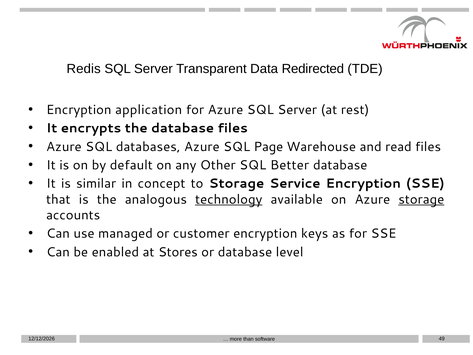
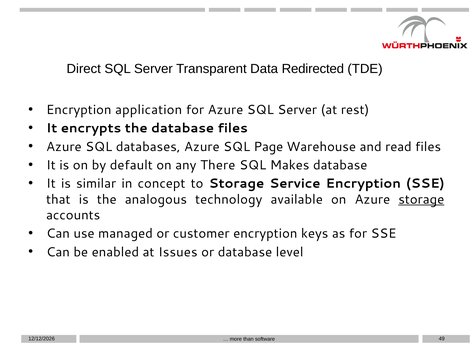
Redis: Redis -> Direct
Other: Other -> There
Better: Better -> Makes
technology underline: present -> none
Stores: Stores -> Issues
